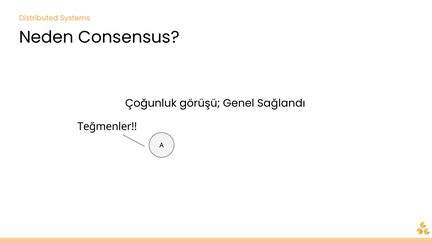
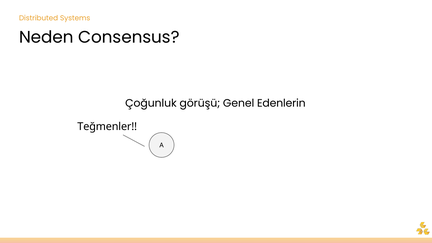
Sağlandı: Sağlandı -> Edenlerin
